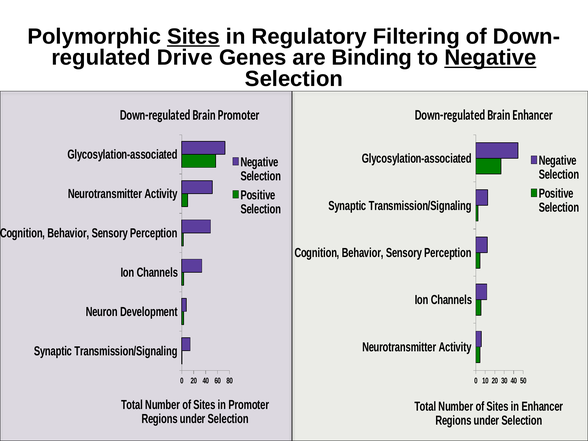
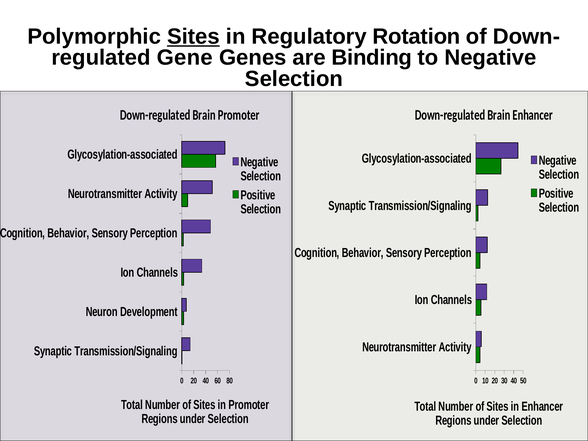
Filtering: Filtering -> Rotation
Drive: Drive -> Gene
Negative at (490, 58) underline: present -> none
